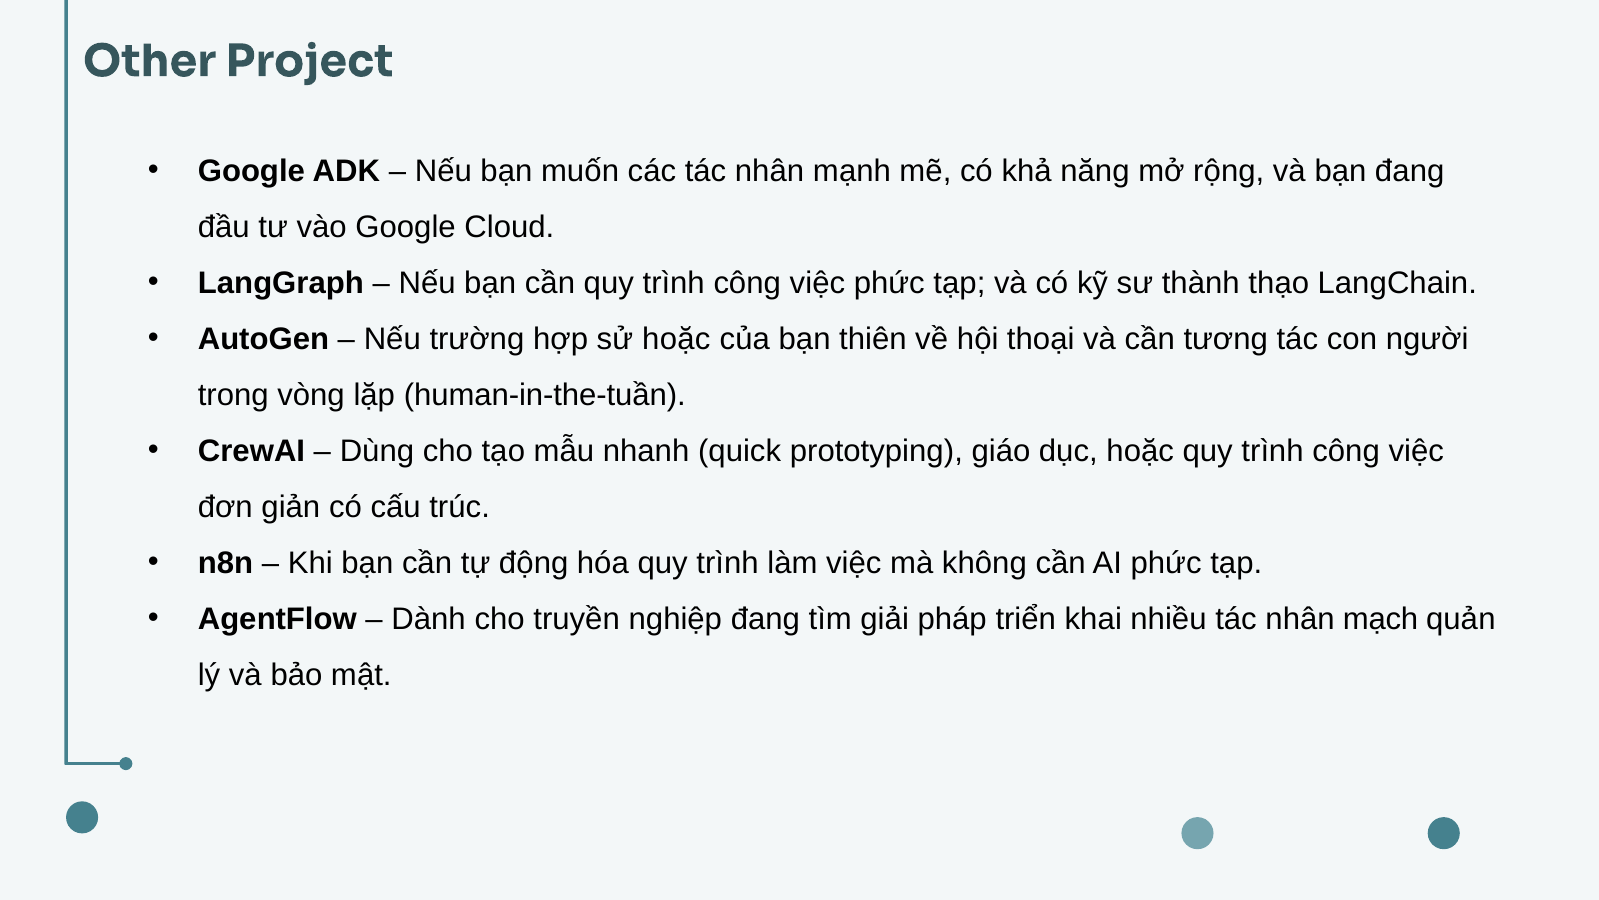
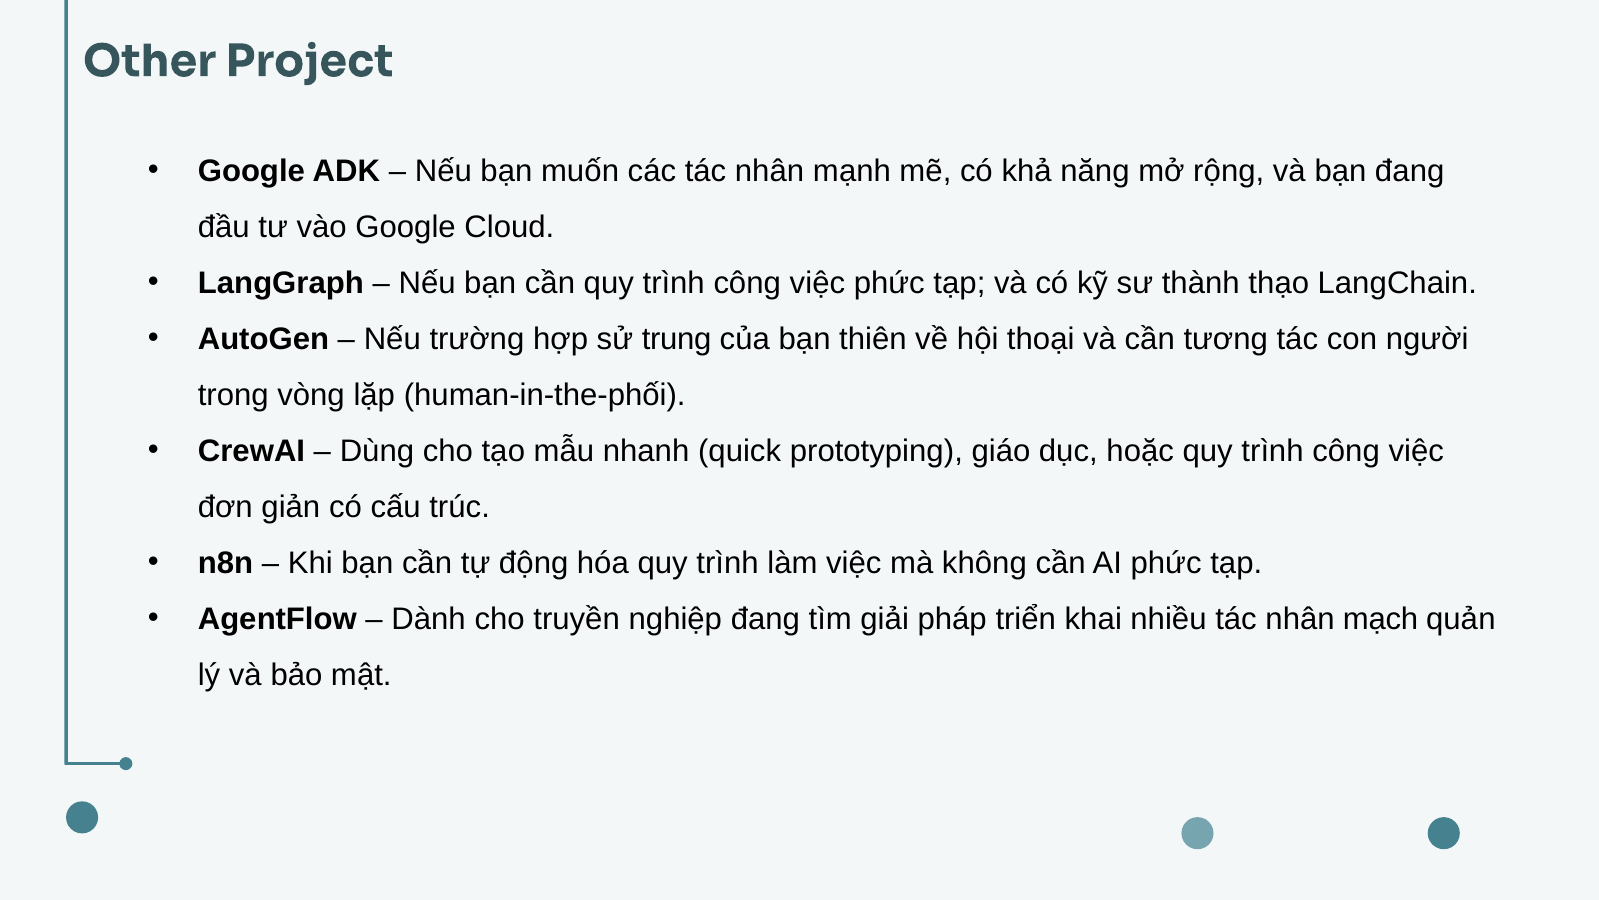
sử hoặc: hoặc -> trung
human-in-the-tuần: human-in-the-tuần -> human-in-the-phối
